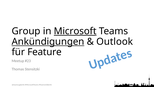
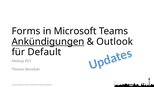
Group: Group -> Forms
Microsoft underline: present -> none
Feature: Feature -> Default
